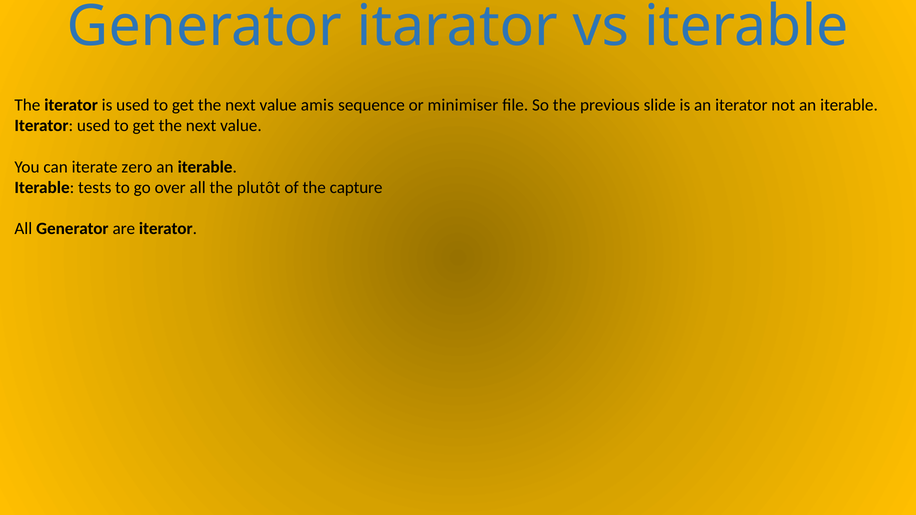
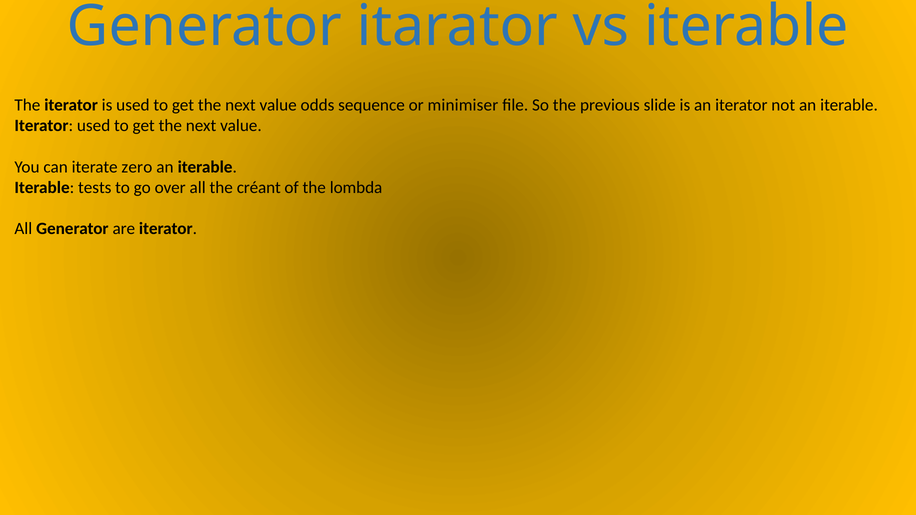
amis: amis -> odds
plutôt: plutôt -> créant
capture: capture -> lombda
